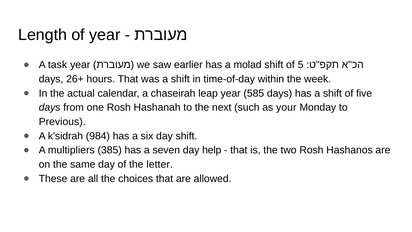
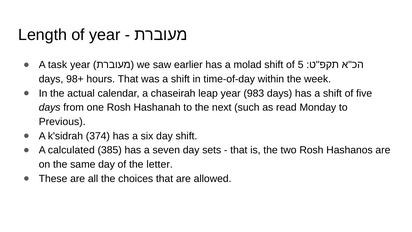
26+: 26+ -> 98+
585: 585 -> 983
your: your -> read
984: 984 -> 374
multipliers: multipliers -> calculated
help: help -> sets
